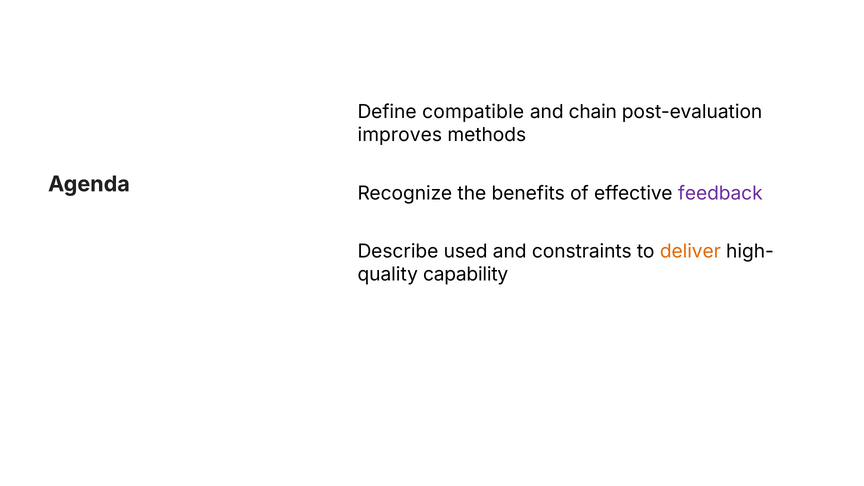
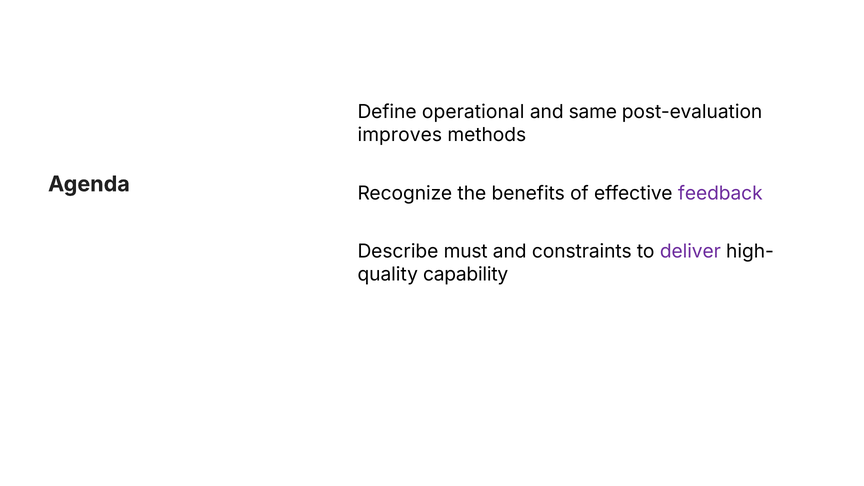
compatible: compatible -> operational
chain: chain -> same
used: used -> must
deliver colour: orange -> purple
